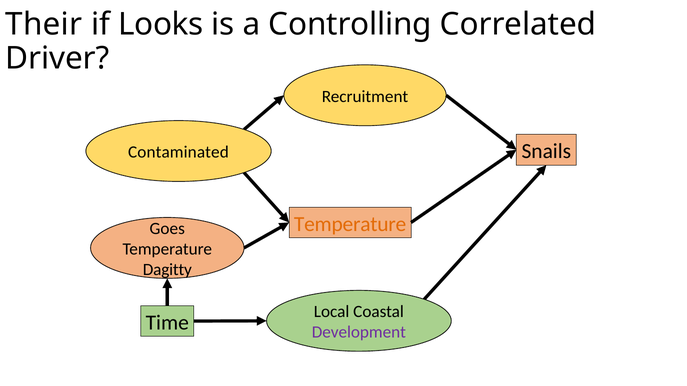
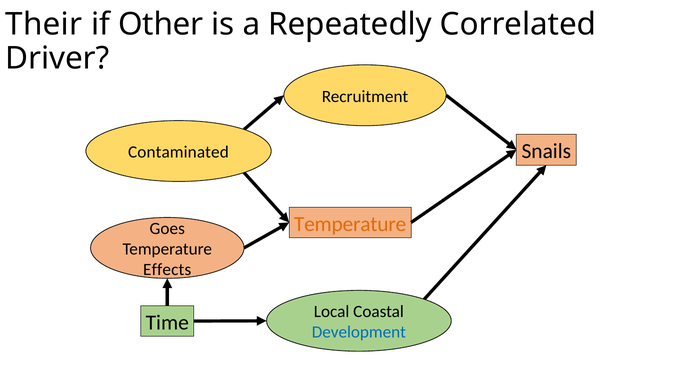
Looks: Looks -> Other
Controlling: Controlling -> Repeatedly
Dagitty: Dagitty -> Effects
Development colour: purple -> blue
